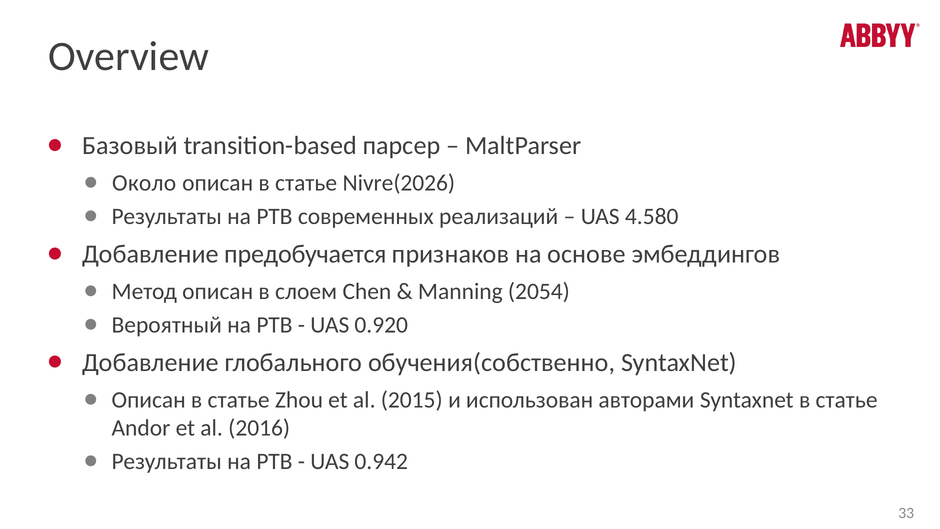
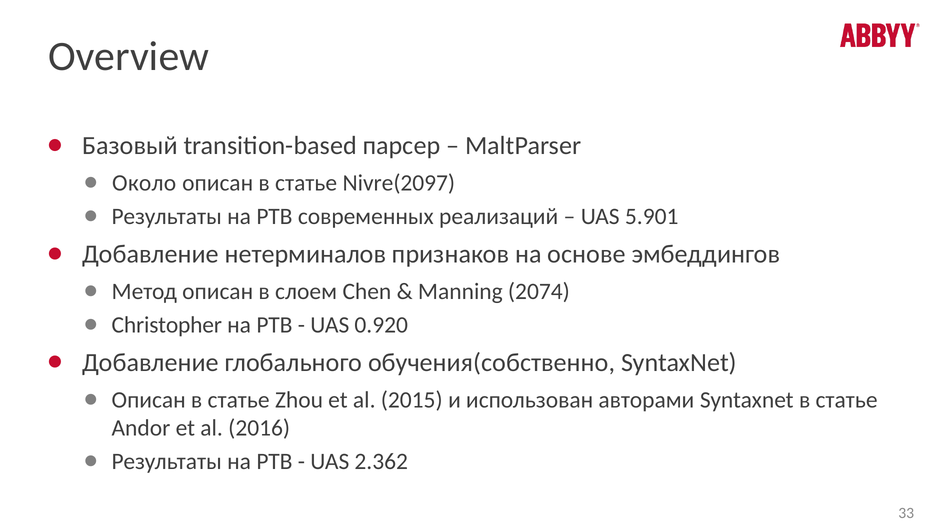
Nivre(2026: Nivre(2026 -> Nivre(2097
4.580: 4.580 -> 5.901
предобучается: предобучается -> нетерминалов
2054: 2054 -> 2074
Вероятный: Вероятный -> Christopher
0.942: 0.942 -> 2.362
